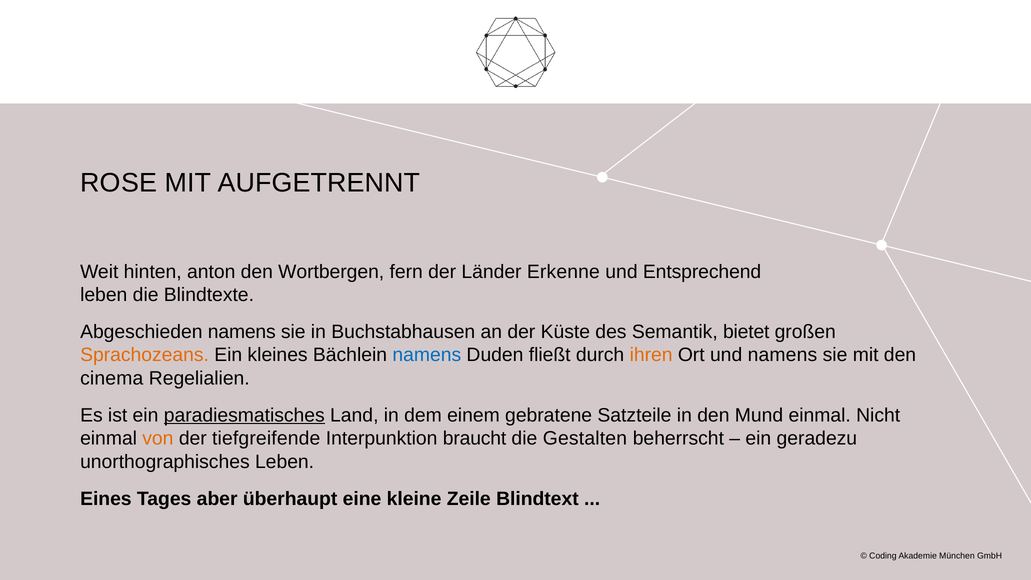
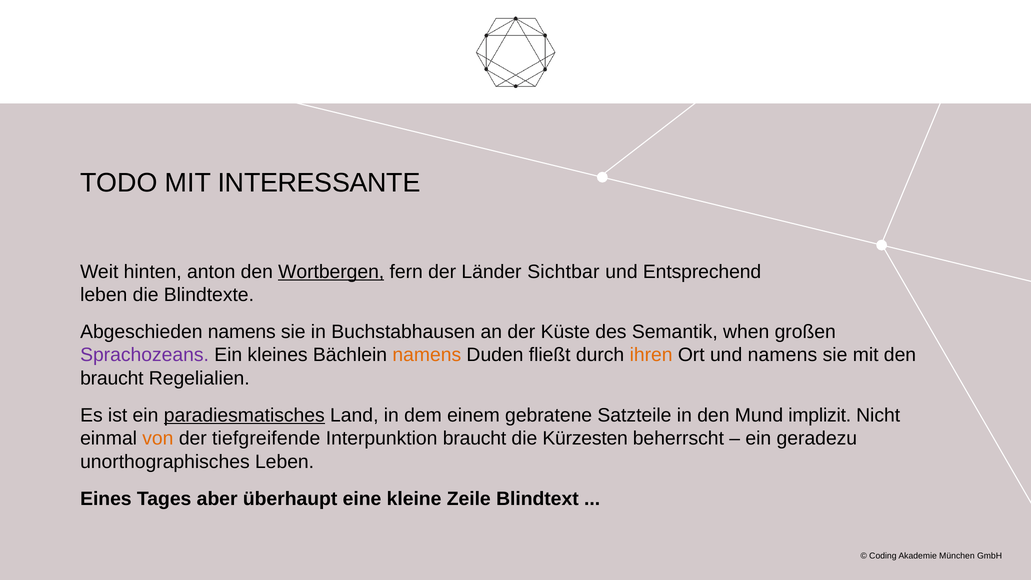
ROSE: ROSE -> TODO
AUFGETRENNT: AUFGETRENNT -> INTERESSANTE
Wortbergen underline: none -> present
Erkenne: Erkenne -> Sichtbar
bietet: bietet -> when
Sprachozeans colour: orange -> purple
namens at (427, 355) colour: blue -> orange
cinema at (112, 378): cinema -> braucht
Mund einmal: einmal -> implizit
Gestalten: Gestalten -> Kürzesten
